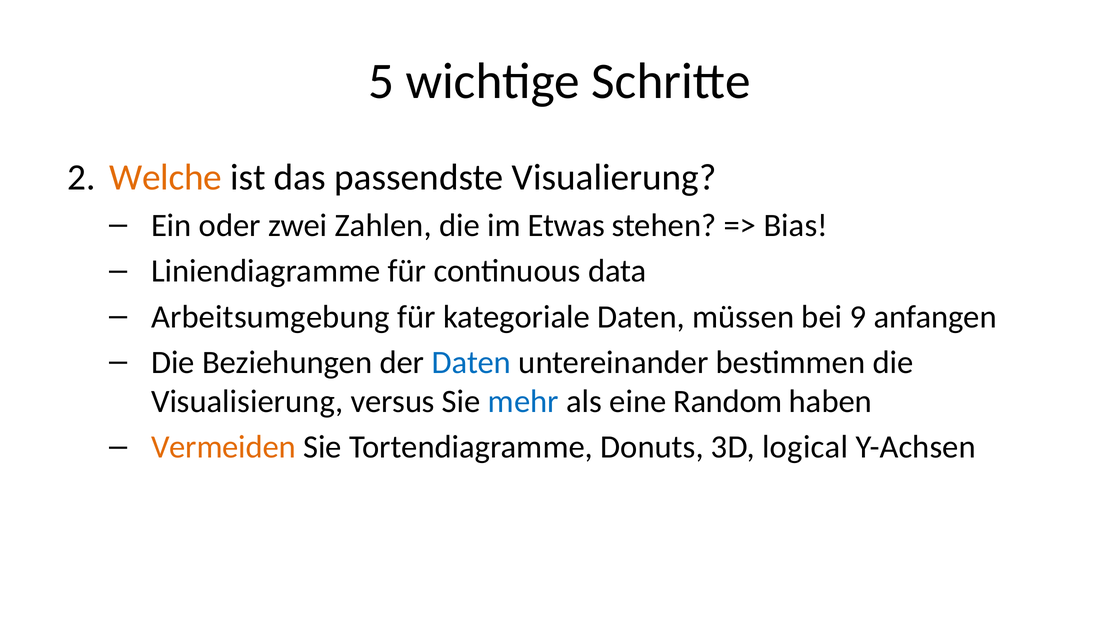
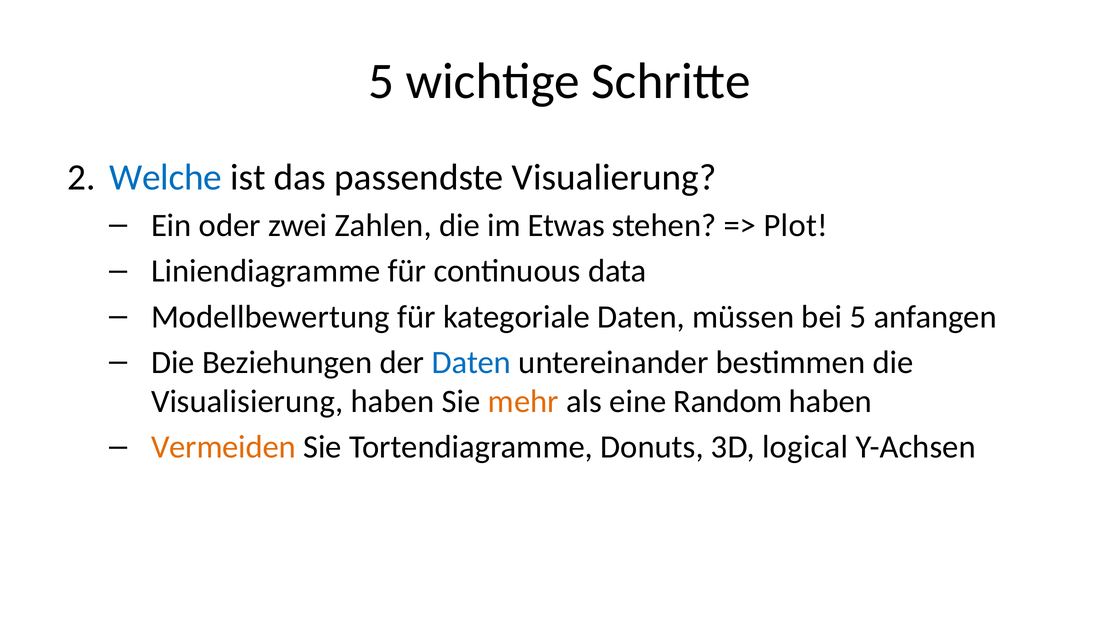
Welche colour: orange -> blue
Bias: Bias -> Plot
Arbeitsumgebung: Arbeitsumgebung -> Modellbewertung
bei 9: 9 -> 5
Visualisierung versus: versus -> haben
mehr colour: blue -> orange
